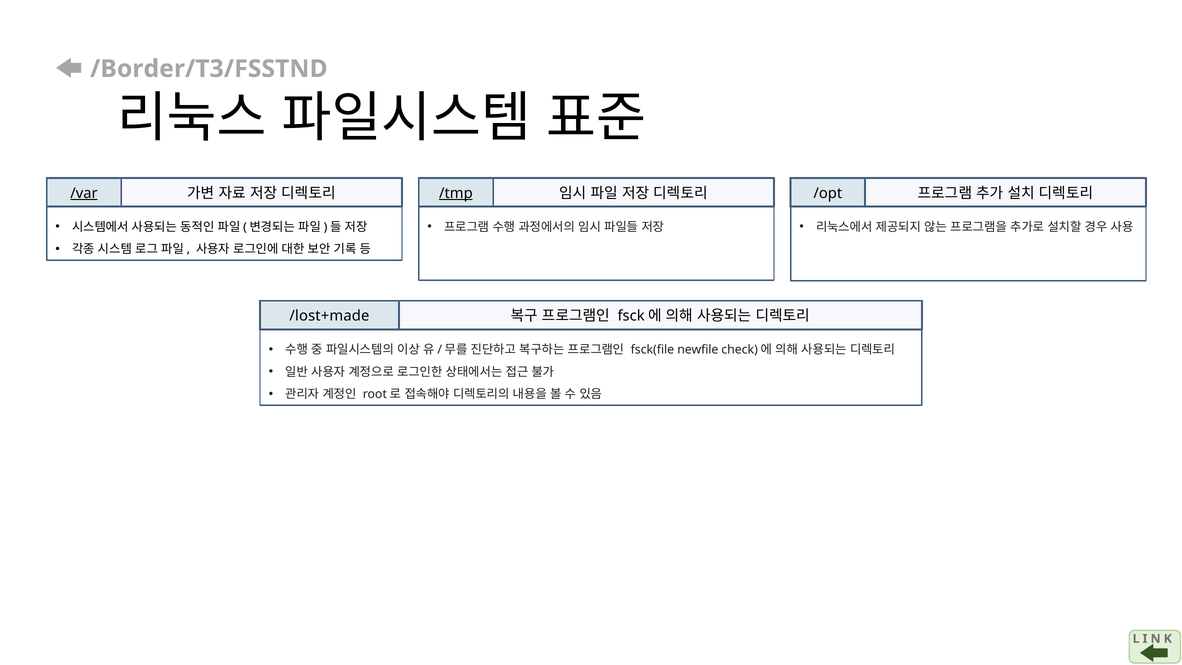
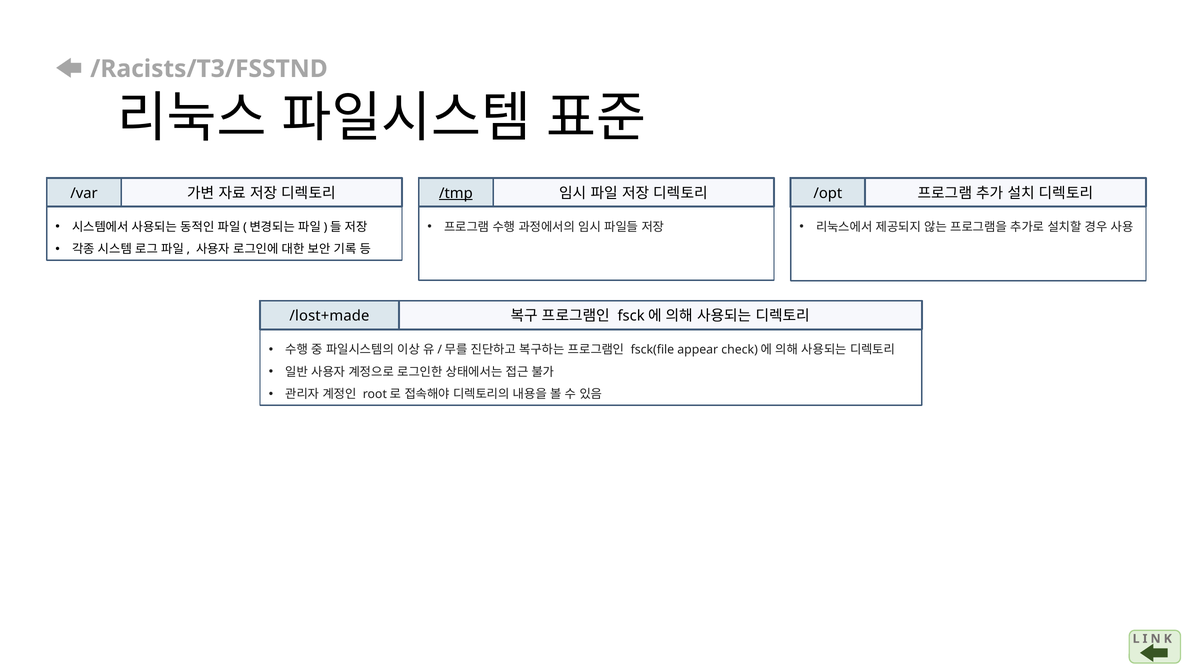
/Border/T3/FSSTND: /Border/T3/FSSTND -> /Racists/T3/FSSTND
/var underline: present -> none
newfile: newfile -> appear
